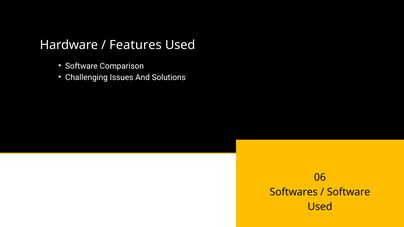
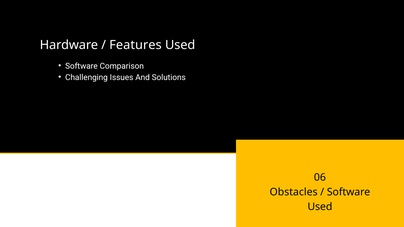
Softwares: Softwares -> Obstacles
